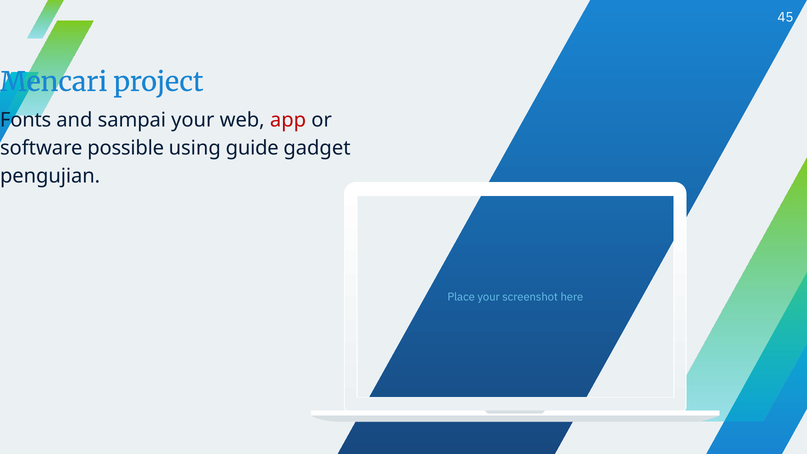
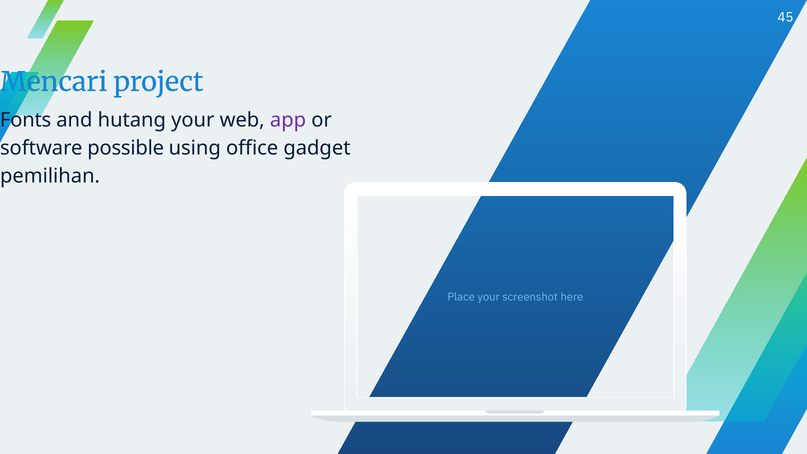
sampai: sampai -> hutang
app colour: red -> purple
guide: guide -> office
pengujian: pengujian -> pemilihan
